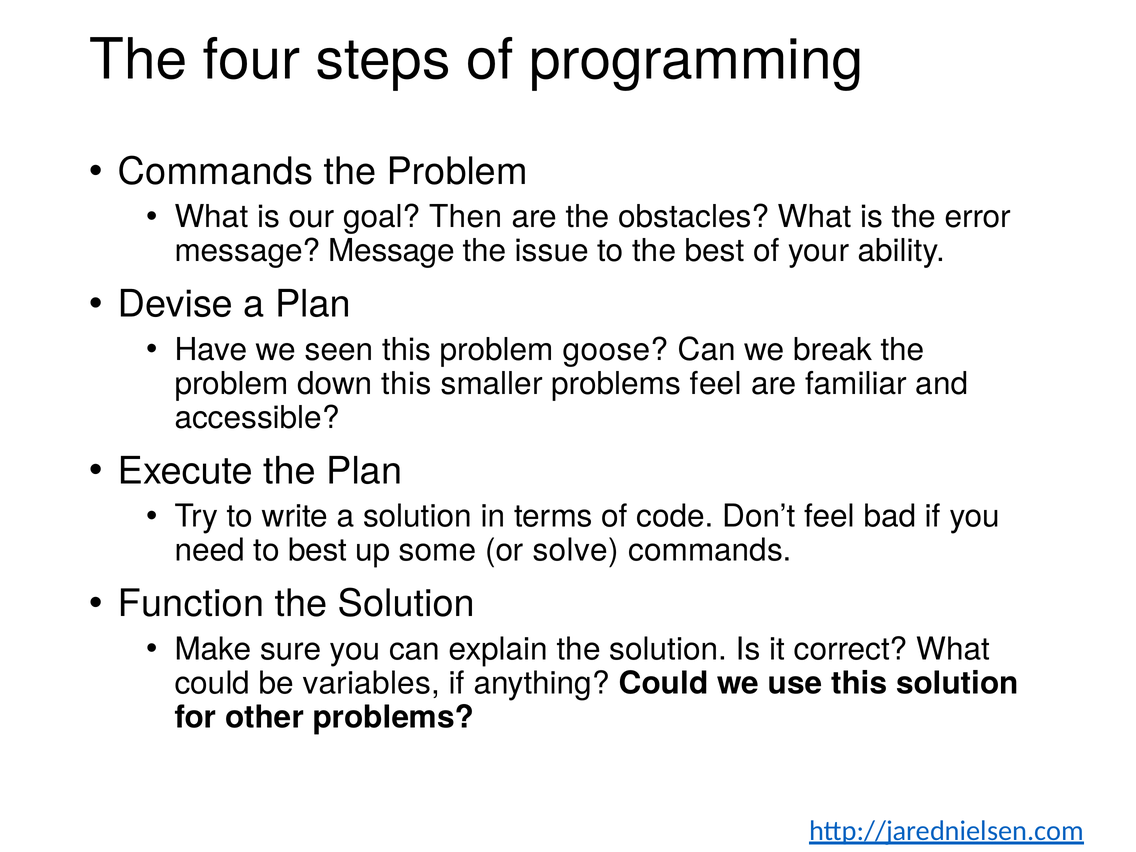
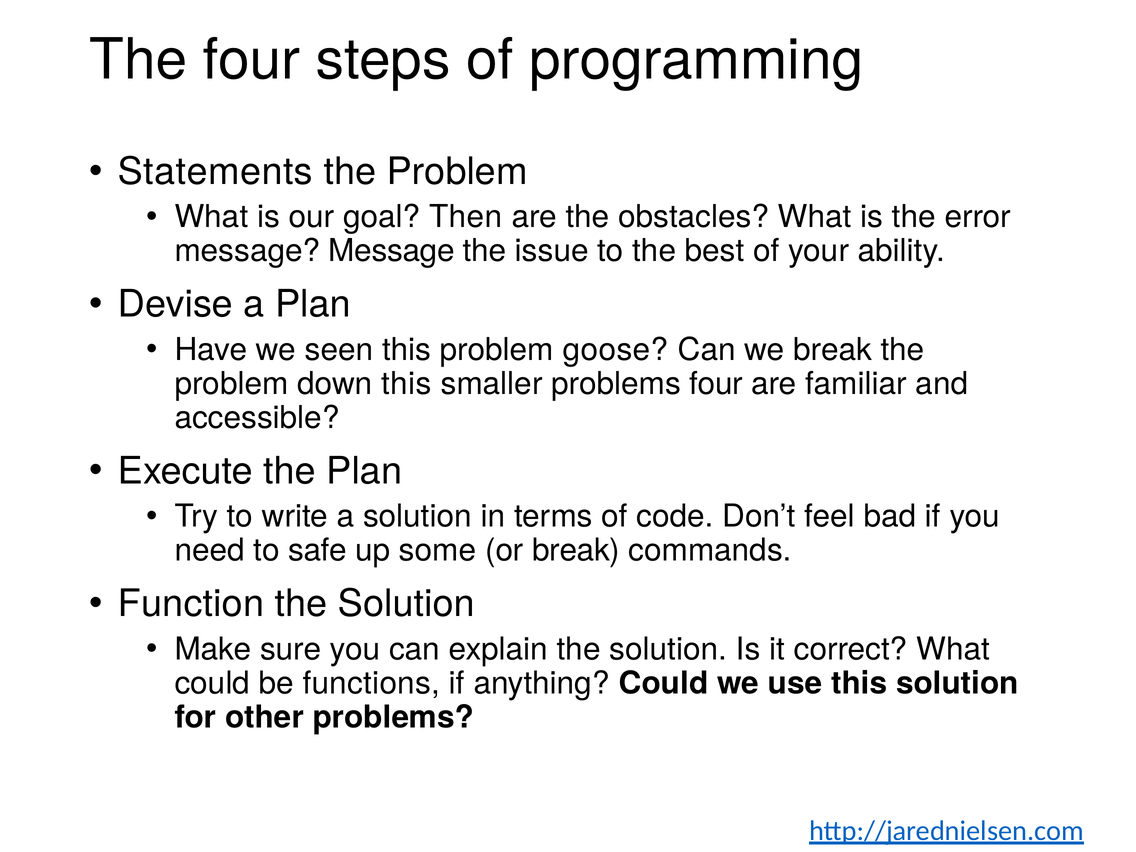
Commands at (215, 172): Commands -> Statements
problems feel: feel -> four
to best: best -> safe
or solve: solve -> break
variables: variables -> functions
